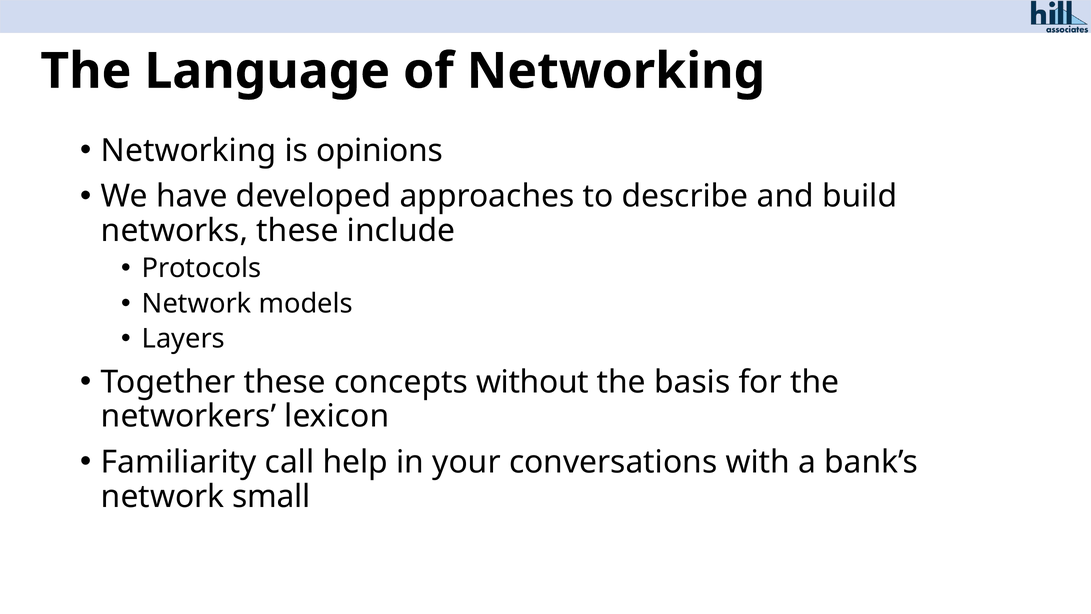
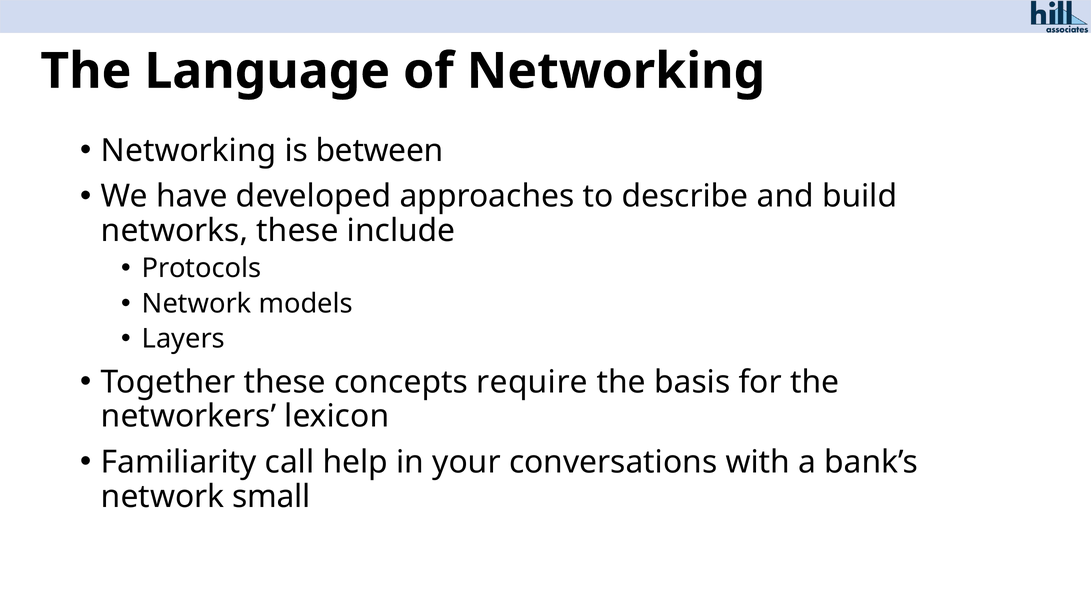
opinions: opinions -> between
without: without -> require
